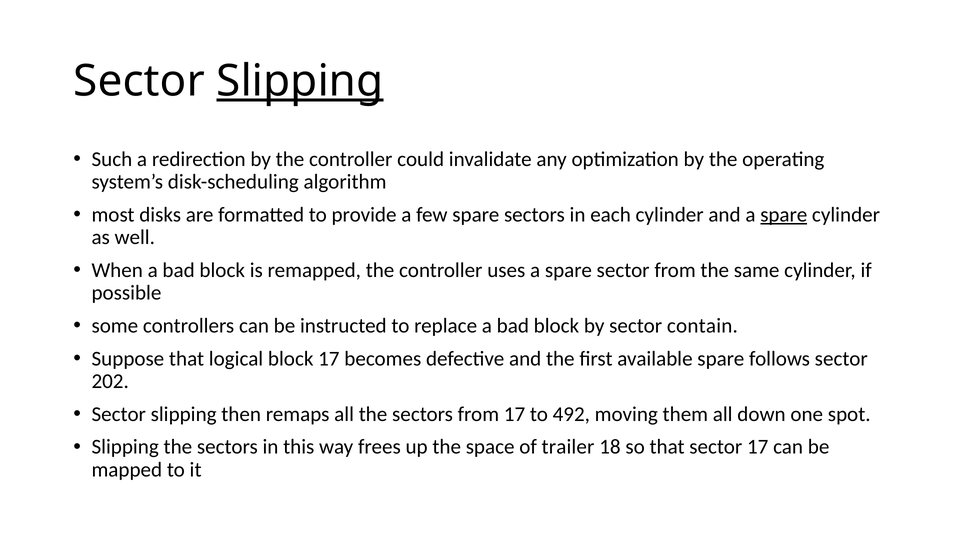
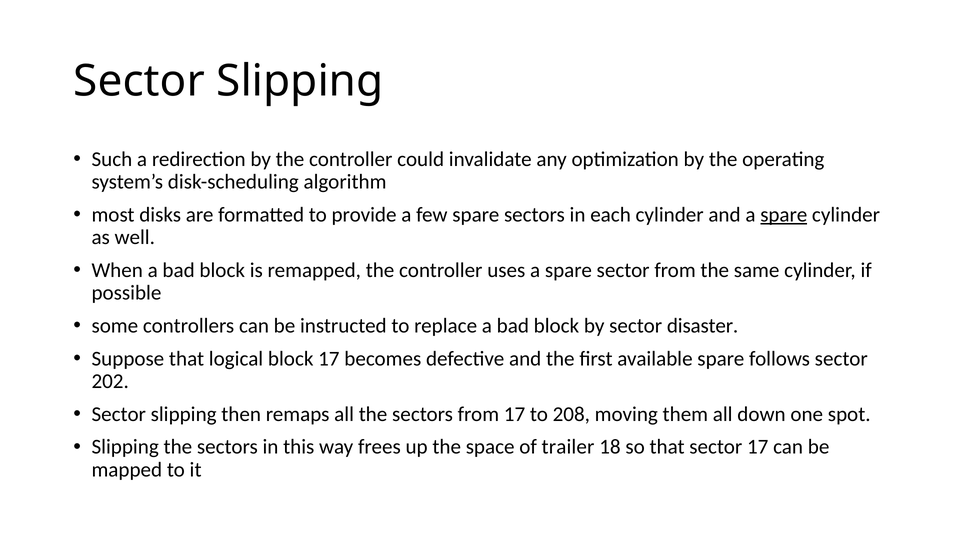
Slipping at (300, 81) underline: present -> none
contain: contain -> disaster
492: 492 -> 208
